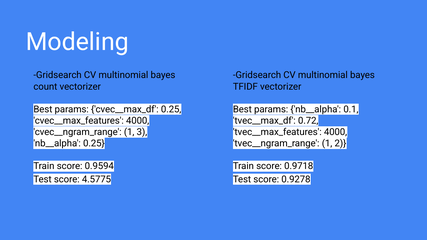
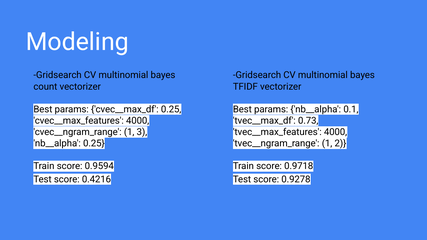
0.72: 0.72 -> 0.73
4.5775: 4.5775 -> 0.4216
